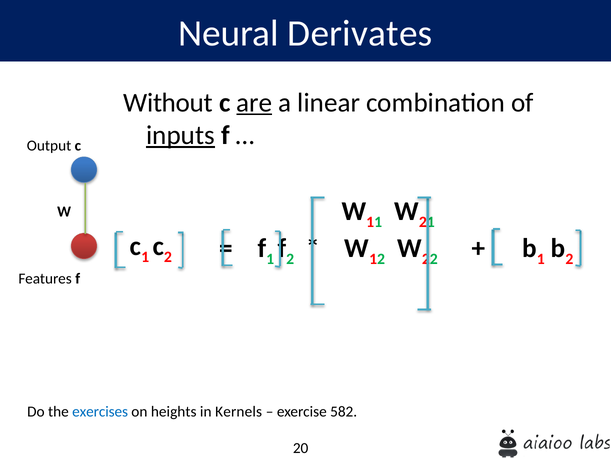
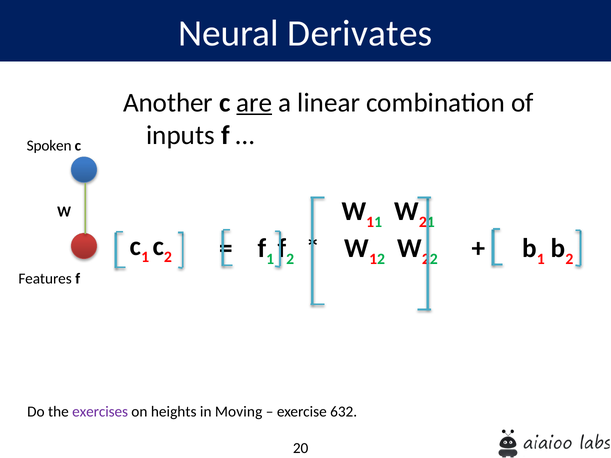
Without: Without -> Another
inputs underline: present -> none
Output: Output -> Spoken
exercises colour: blue -> purple
Kernels: Kernels -> Moving
582: 582 -> 632
